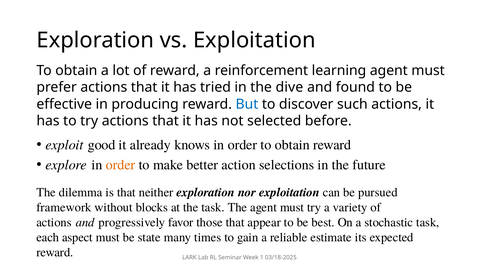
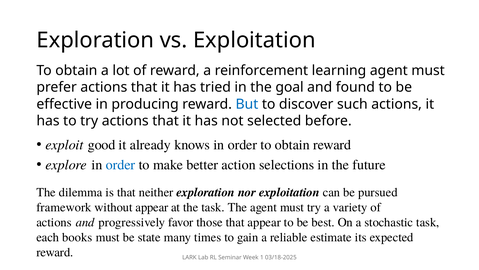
dive: dive -> goal
order at (121, 165) colour: orange -> blue
without blocks: blocks -> appear
aspect: aspect -> books
